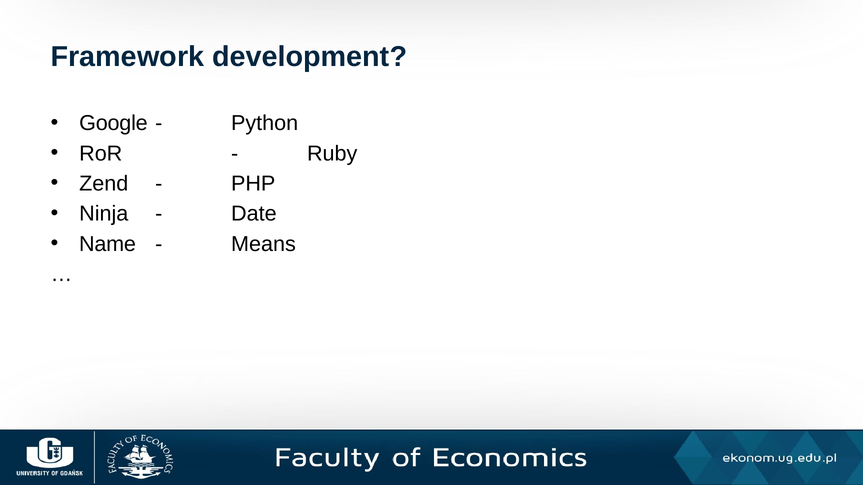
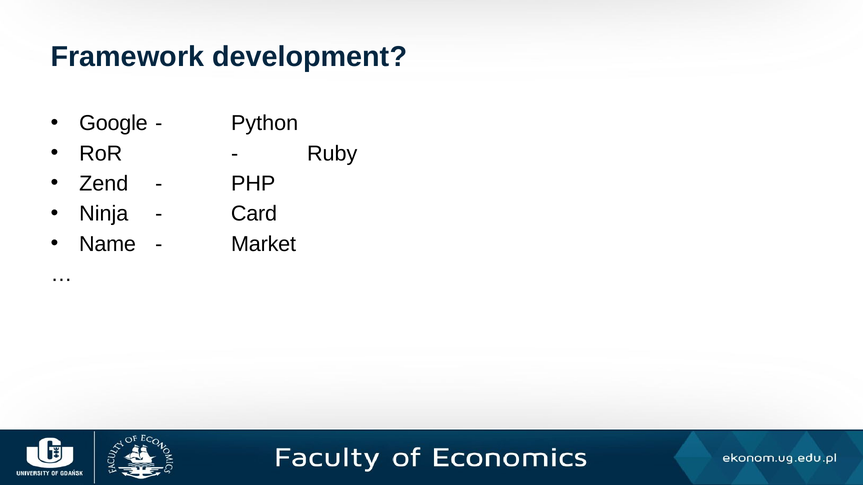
Date: Date -> Card
Means: Means -> Market
